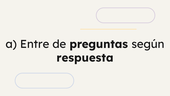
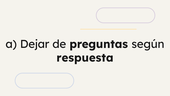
Entre: Entre -> Dejar
